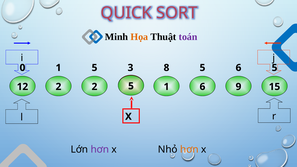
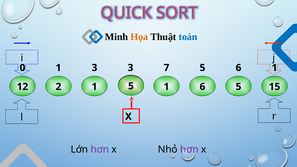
toán colour: purple -> blue
1 5: 5 -> 3
8: 8 -> 7
6 5: 5 -> 1
2 2: 2 -> 1
6 9: 9 -> 5
hơn at (189, 150) colour: orange -> purple
